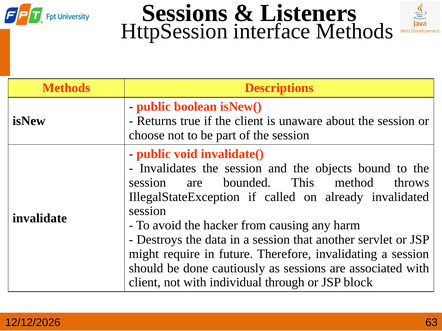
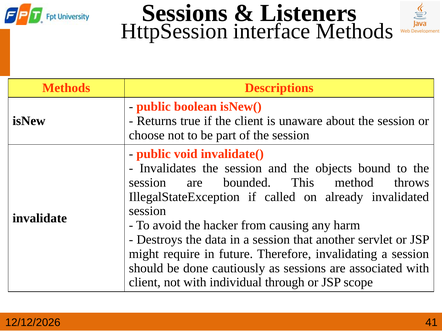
block: block -> scope
63: 63 -> 41
